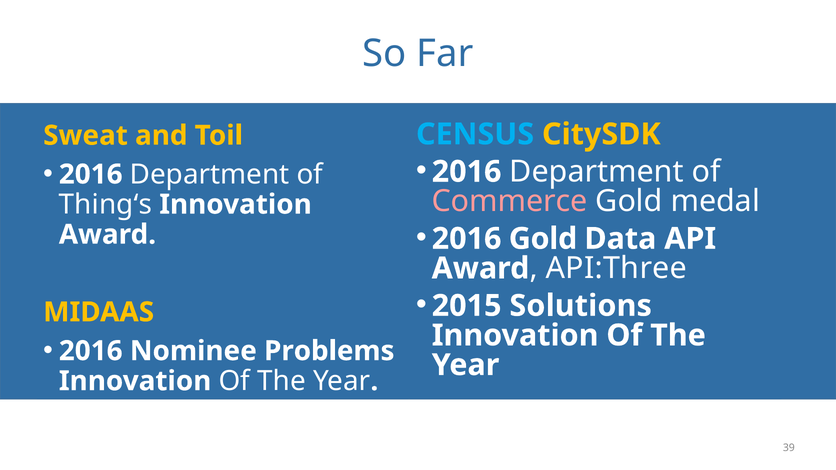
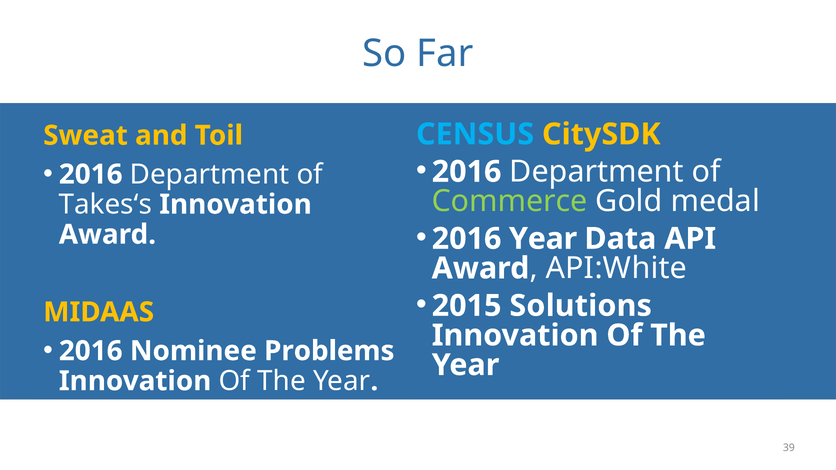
Commerce colour: pink -> light green
Thing‘s: Thing‘s -> Takes‘s
2016 Gold: Gold -> Year
API:Three: API:Three -> API:White
